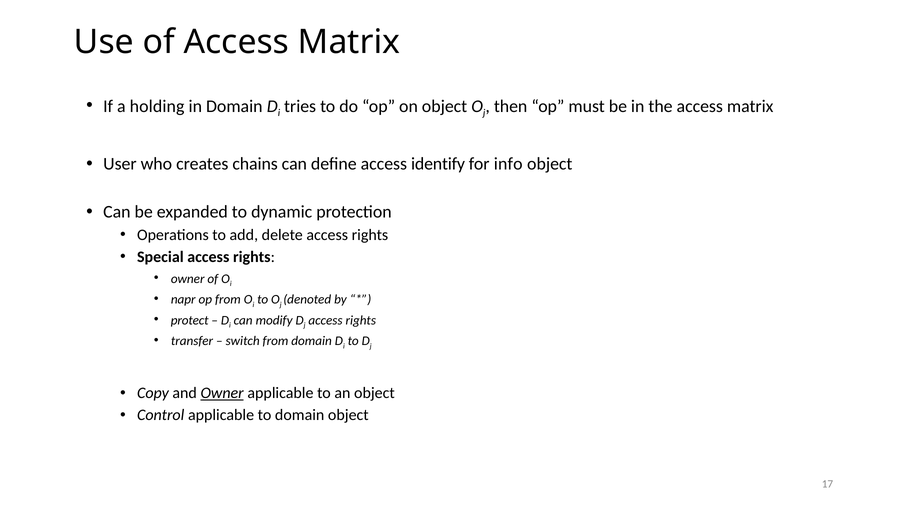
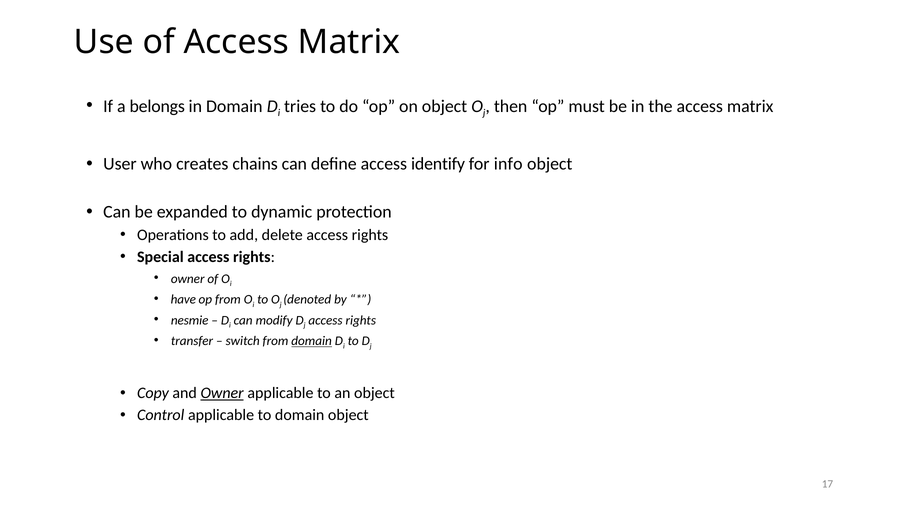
holding: holding -> belongs
napr: napr -> have
protect: protect -> nesmie
domain at (312, 341) underline: none -> present
